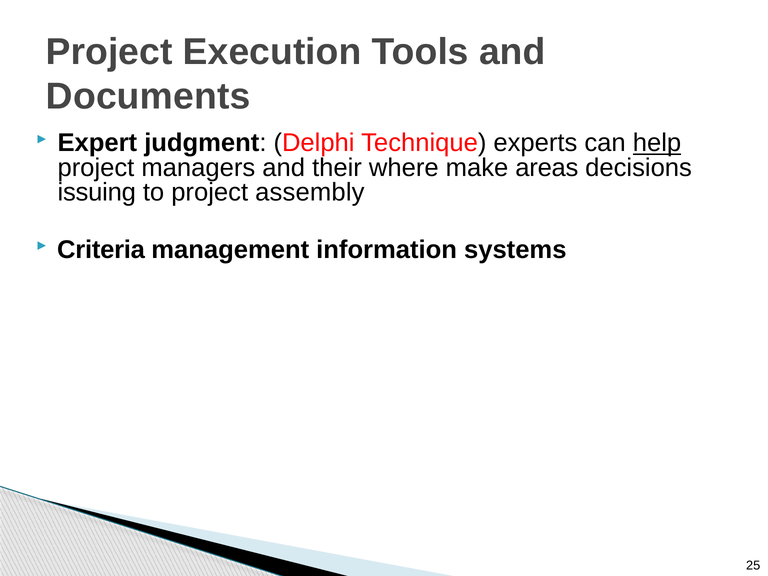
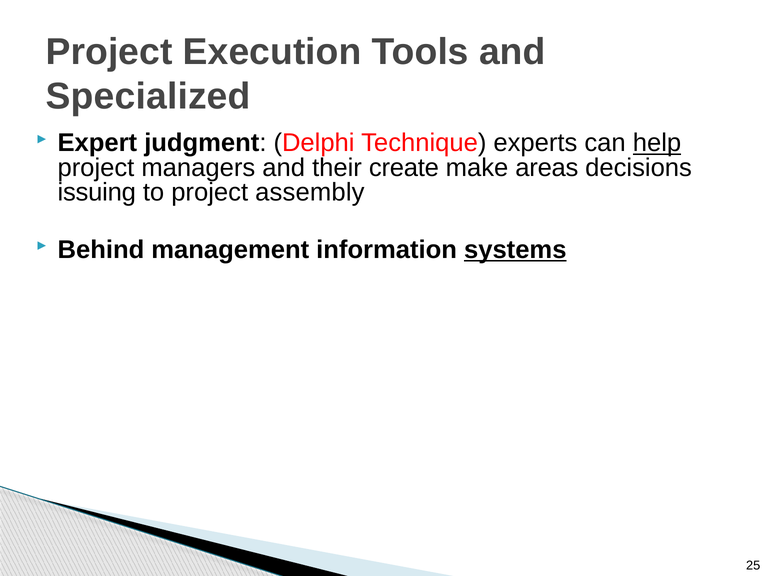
Documents: Documents -> Specialized
where: where -> create
Criteria: Criteria -> Behind
systems underline: none -> present
